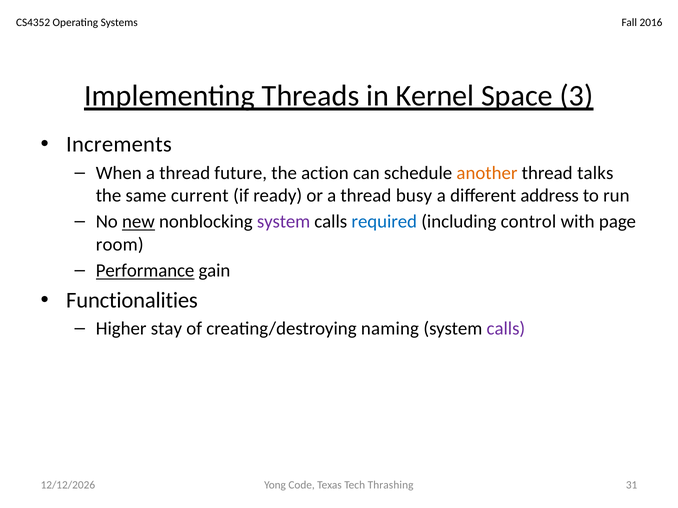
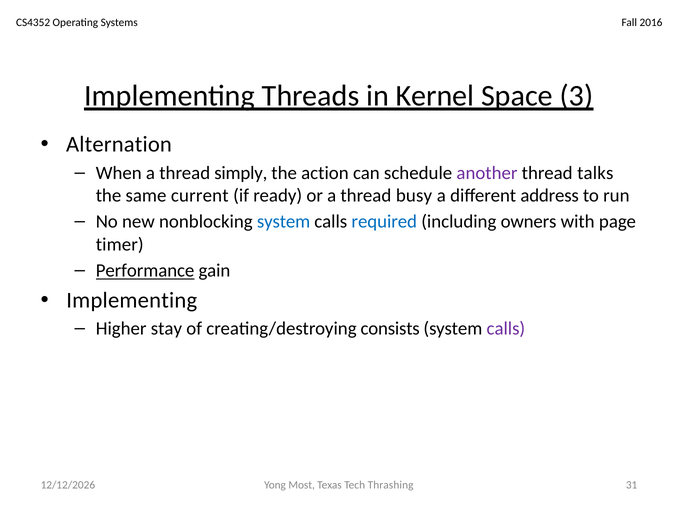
Increments: Increments -> Alternation
future: future -> simply
another colour: orange -> purple
new underline: present -> none
system at (284, 222) colour: purple -> blue
control: control -> owners
room: room -> timer
Functionalities at (132, 301): Functionalities -> Implementing
naming: naming -> consists
Code: Code -> Most
